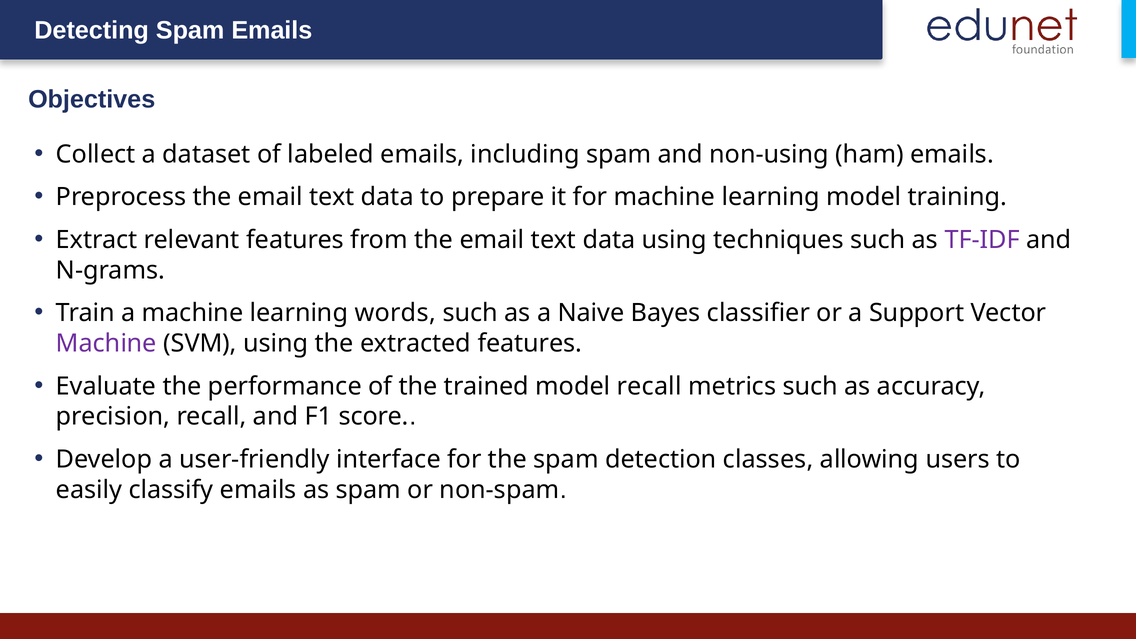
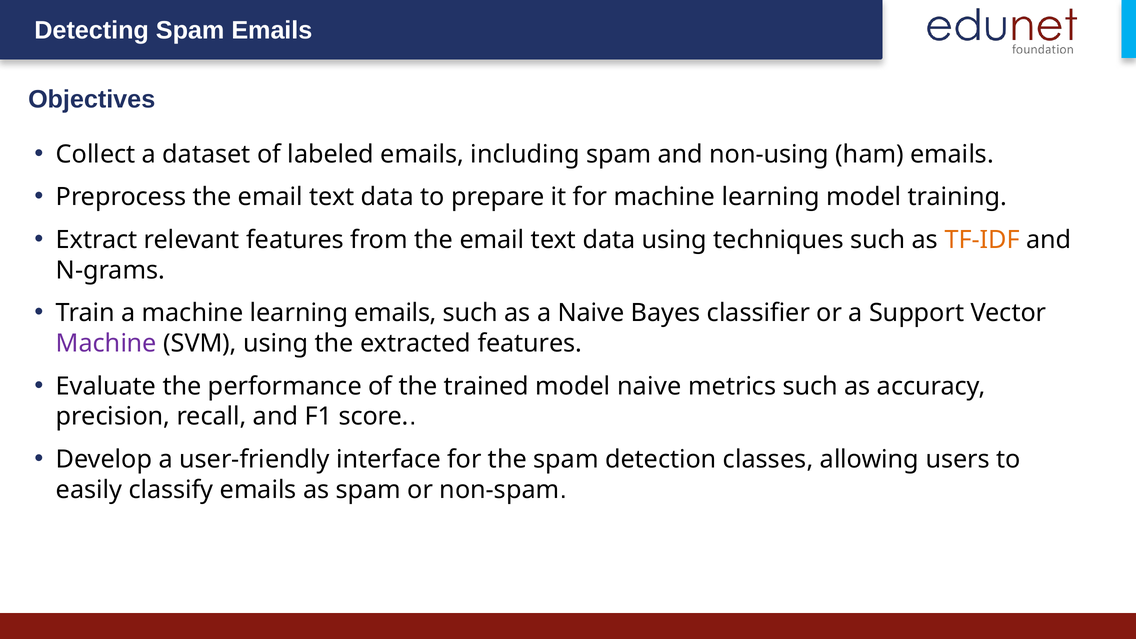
TF-IDF colour: purple -> orange
learning words: words -> emails
model recall: recall -> naive
